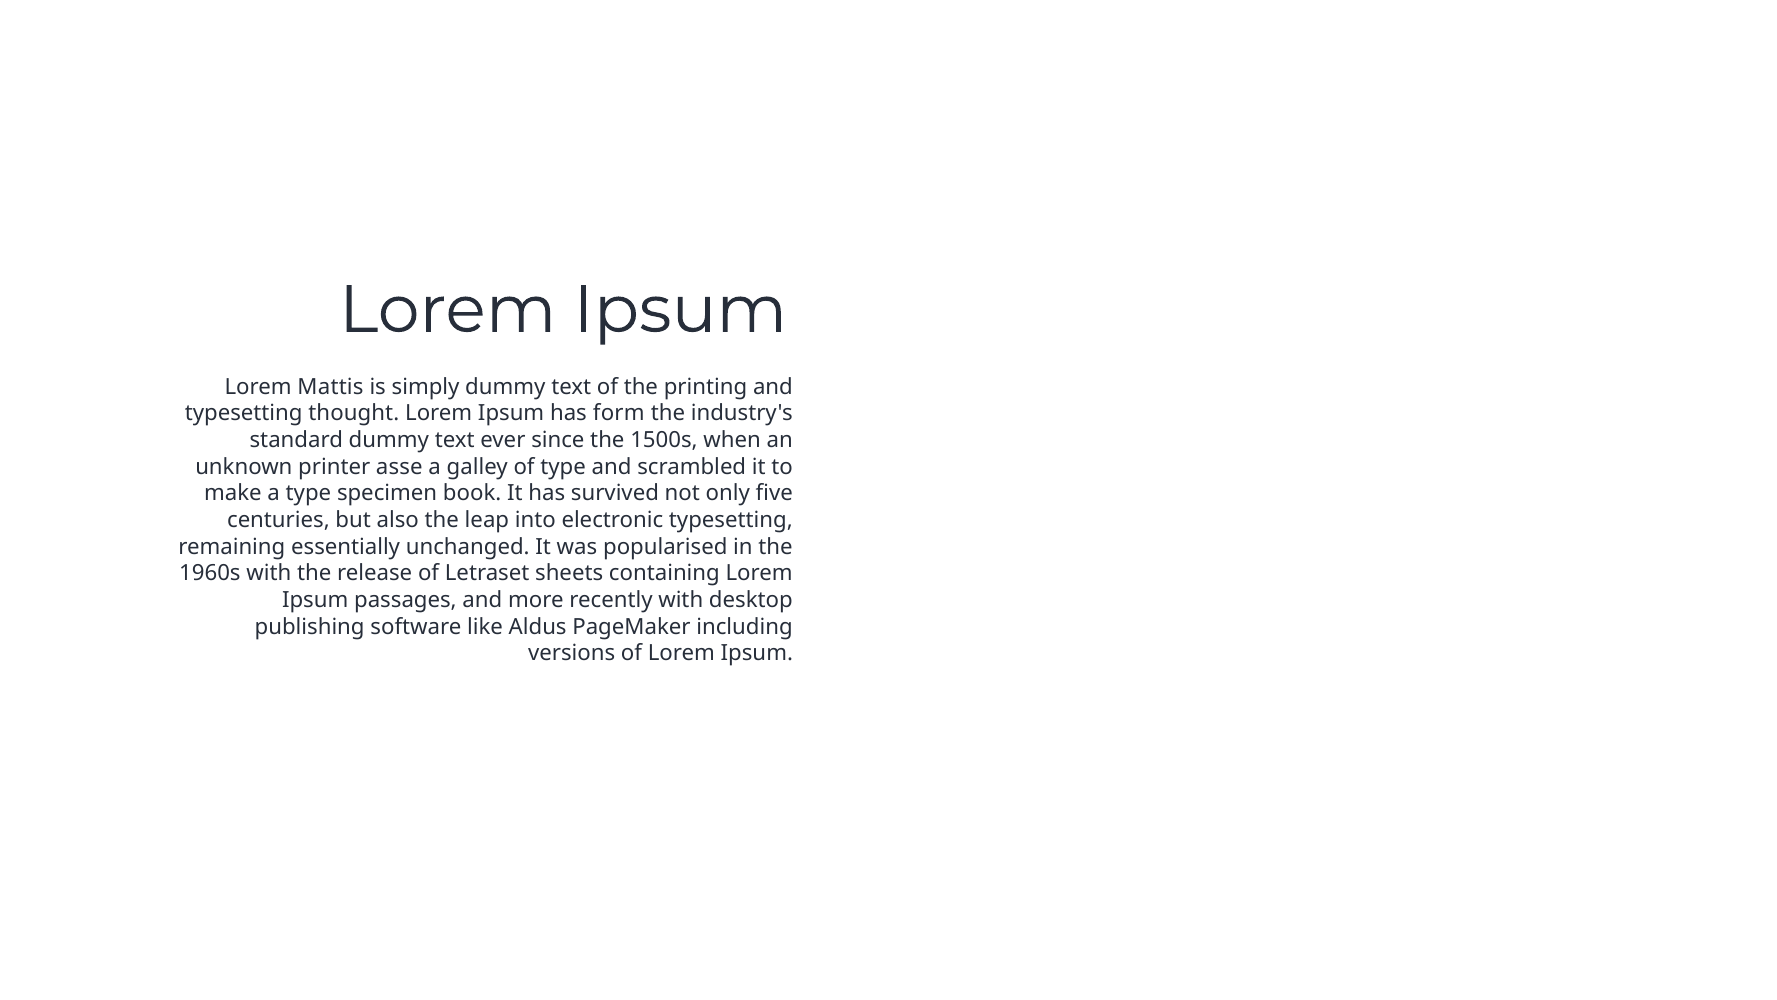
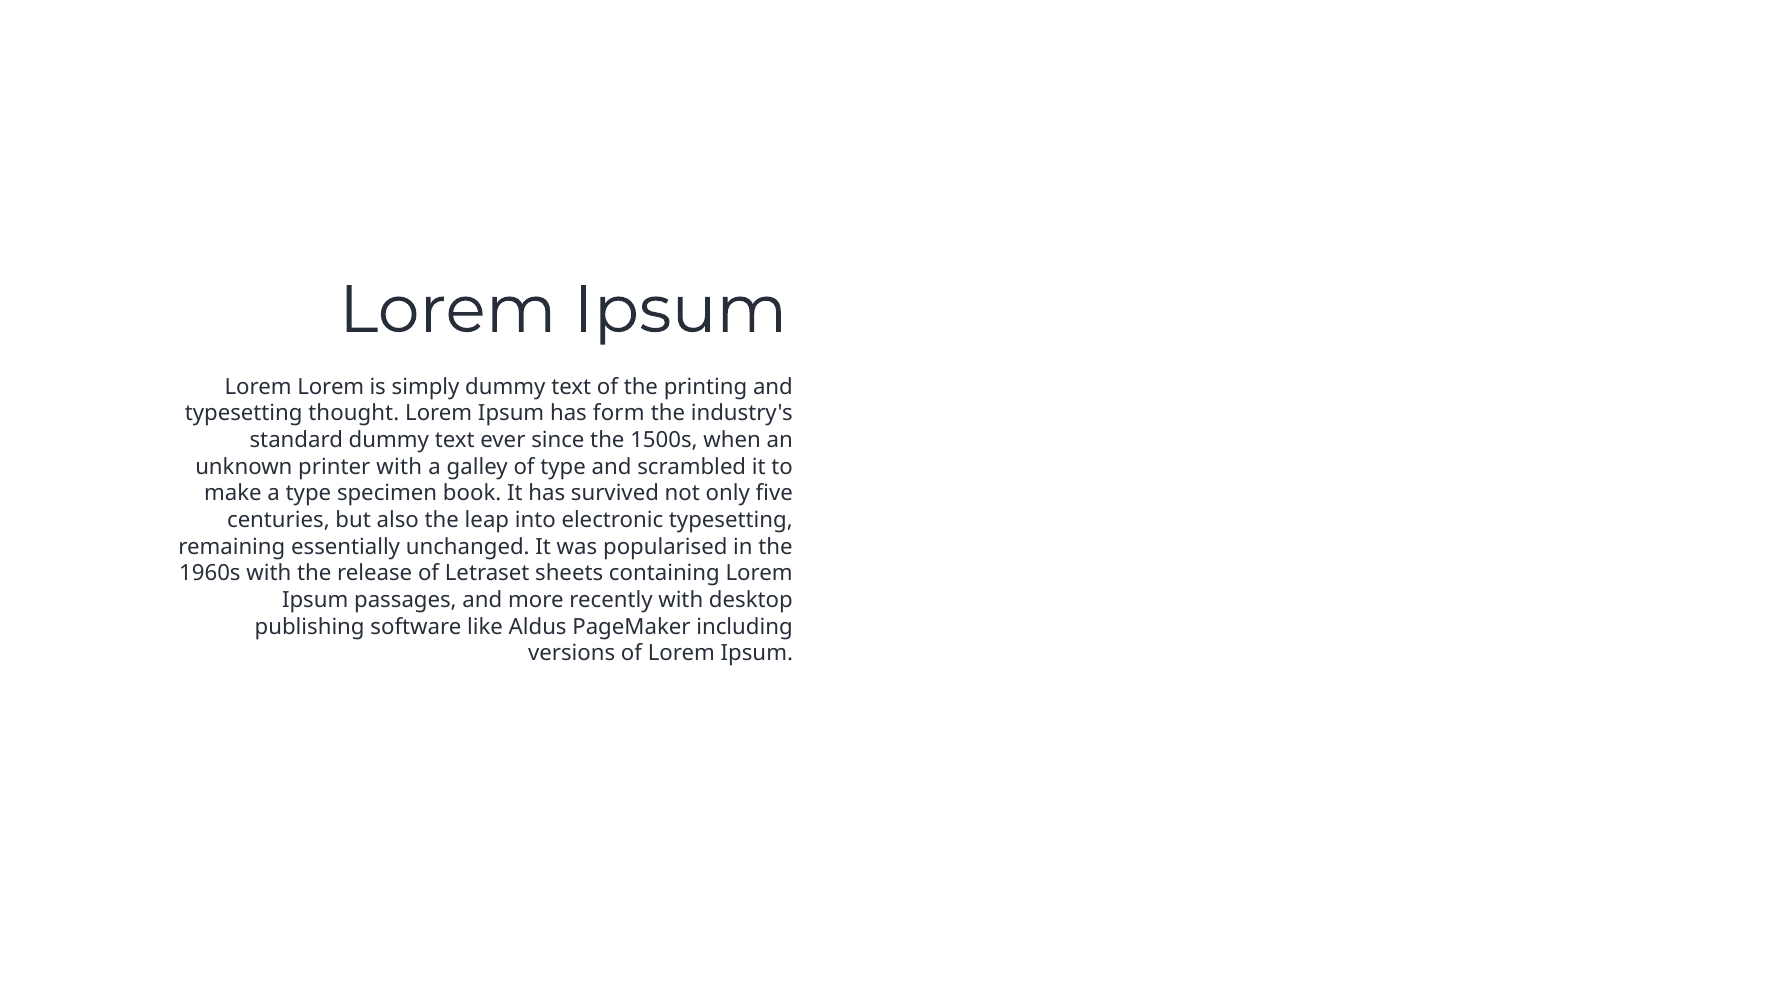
Lorem Mattis: Mattis -> Lorem
printer asse: asse -> with
